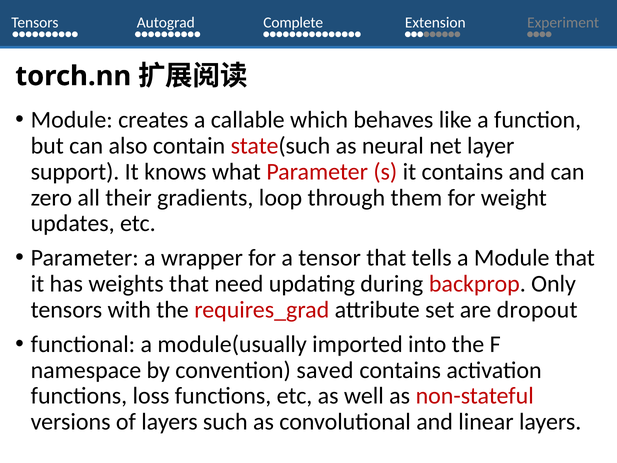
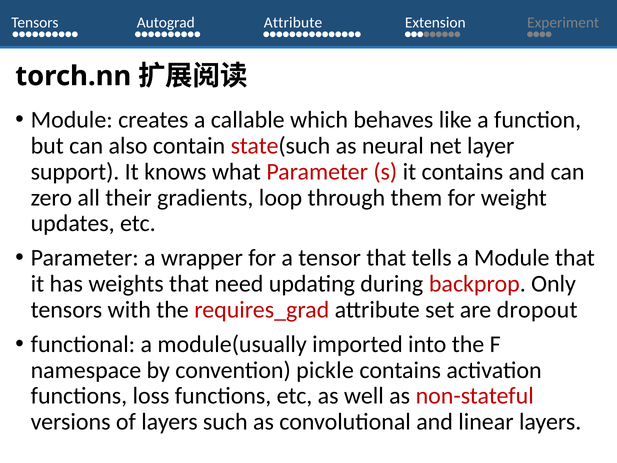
Complete at (293, 23): Complete -> Attribute
saved: saved -> pickle
